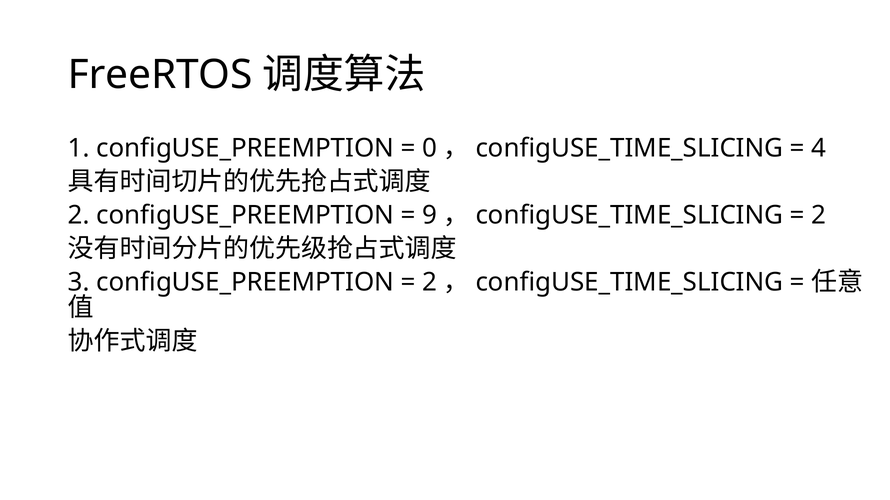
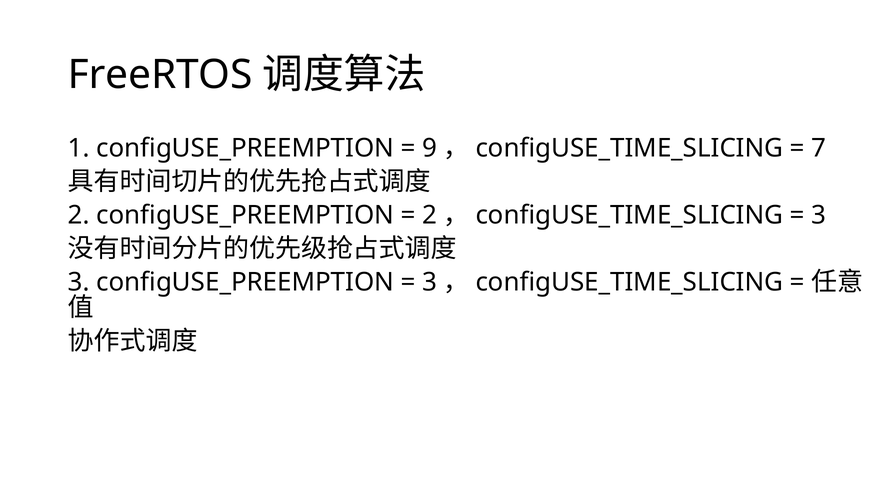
0: 0 -> 9
4: 4 -> 7
9 at (430, 215): 9 -> 2
2 at (819, 215): 2 -> 3
2 at (430, 283): 2 -> 3
